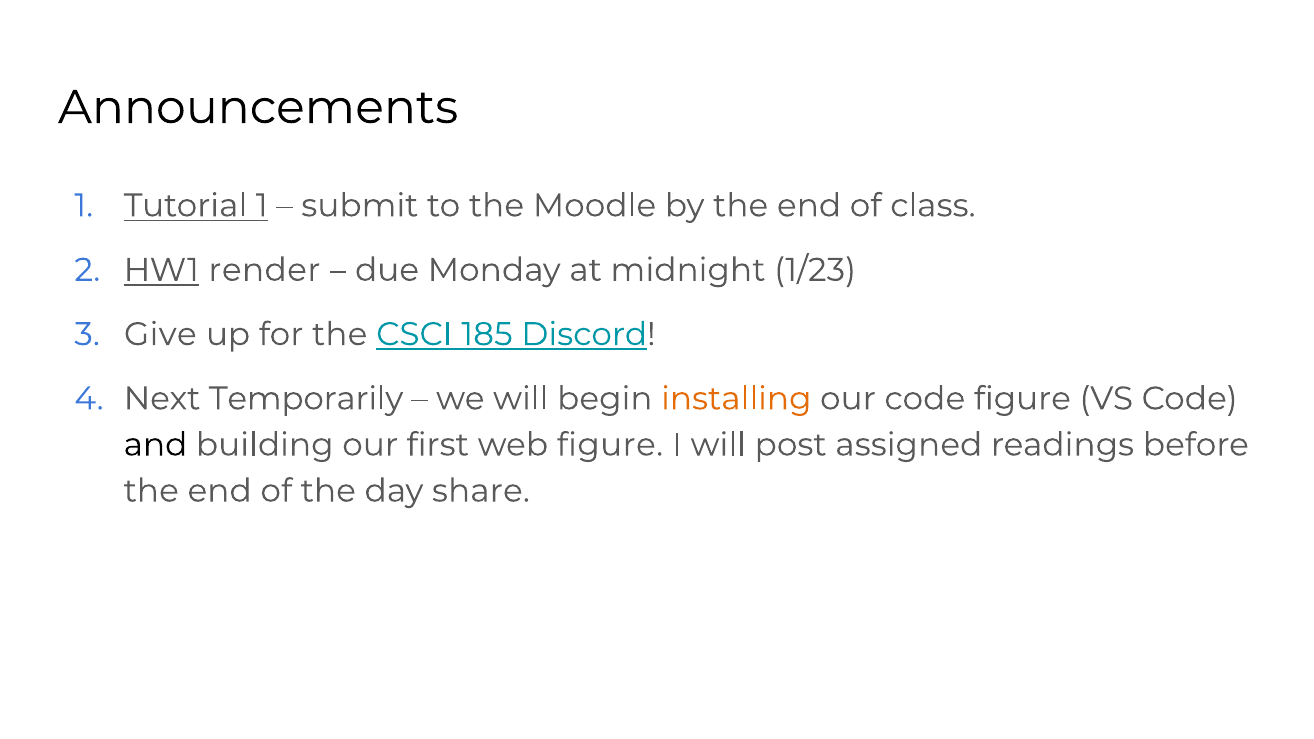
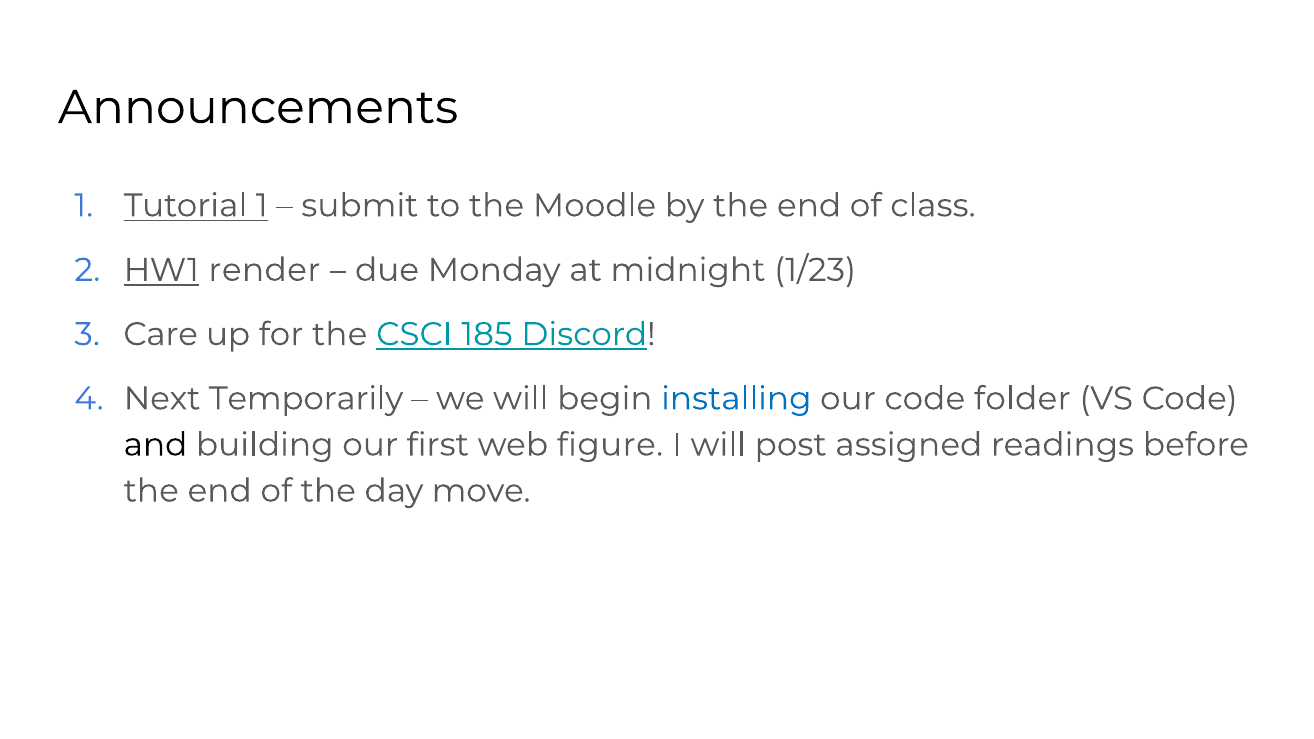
Give: Give -> Care
installing colour: orange -> blue
code figure: figure -> folder
share: share -> move
